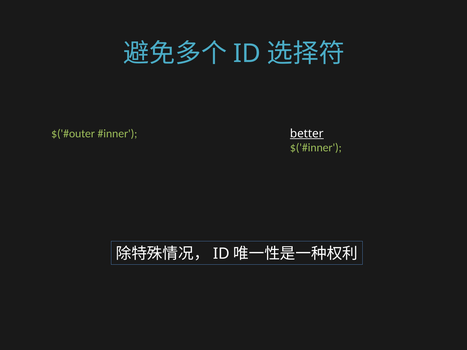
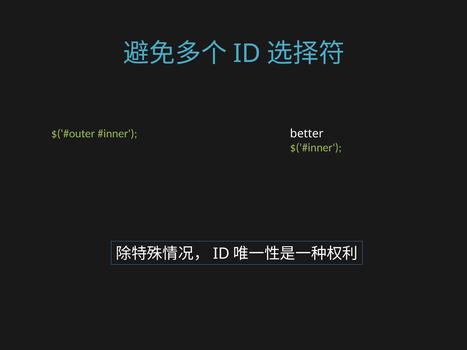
better underline: present -> none
